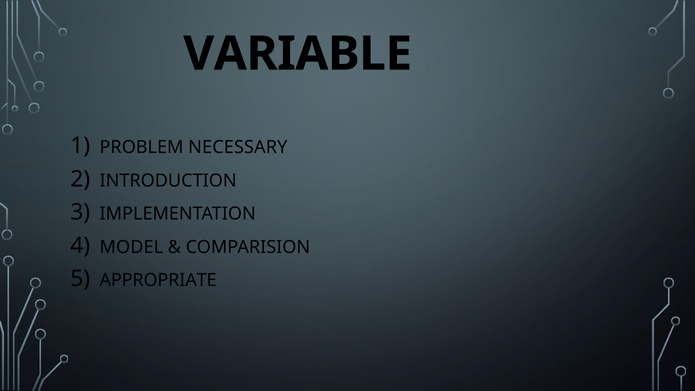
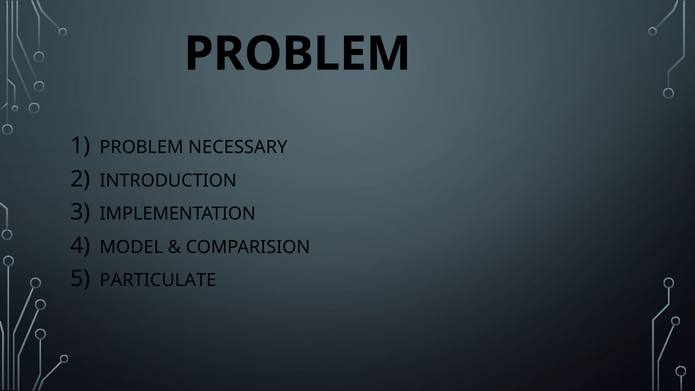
VARIABLE at (298, 54): VARIABLE -> PROBLEM
APPROPRIATE: APPROPRIATE -> PARTICULATE
